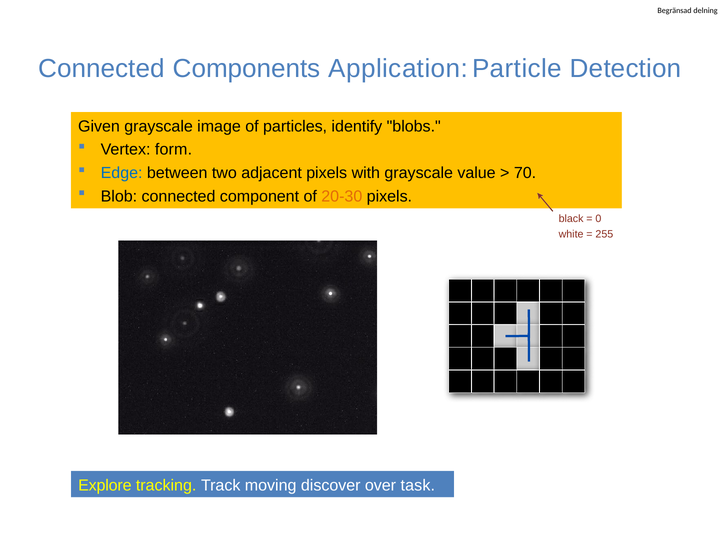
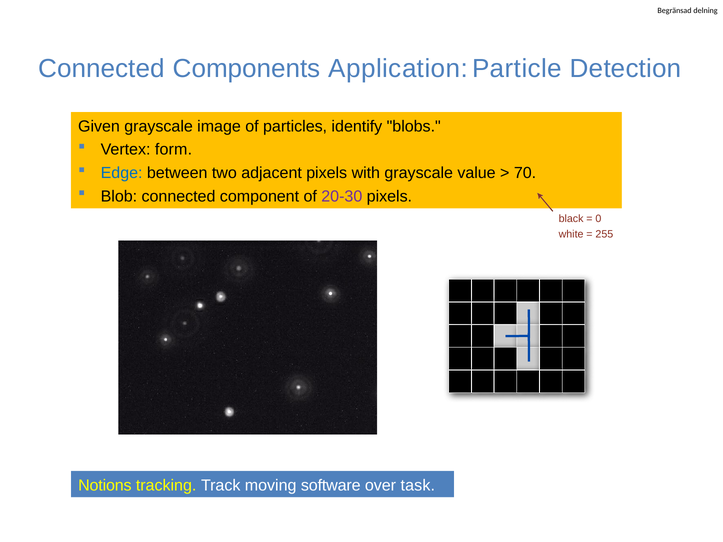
20-30 colour: orange -> purple
Explore: Explore -> Notions
discover: discover -> software
